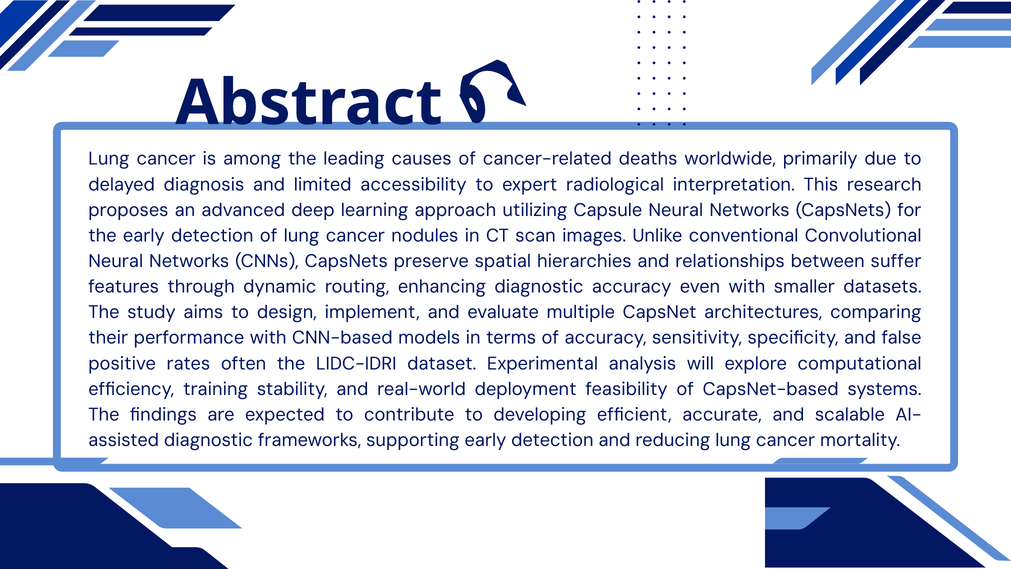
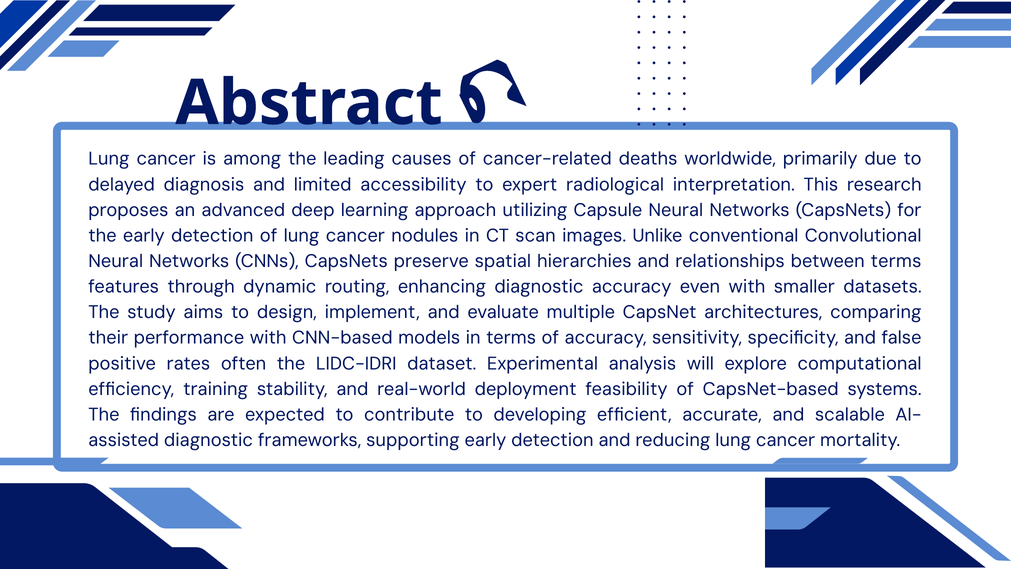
between suffer: suffer -> terms
